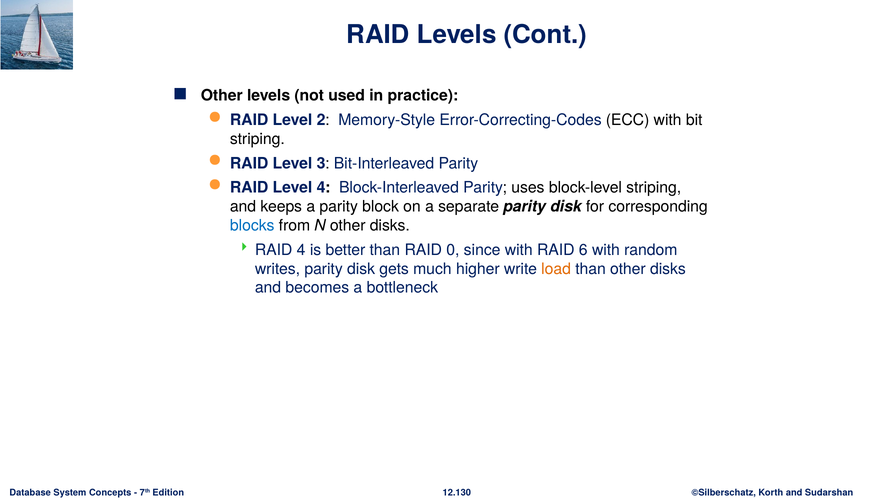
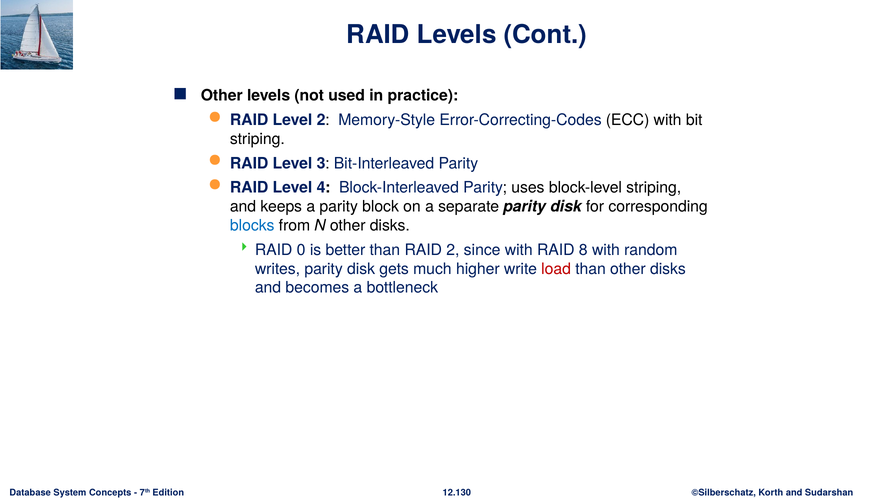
RAID 4: 4 -> 0
RAID 0: 0 -> 2
6: 6 -> 8
load colour: orange -> red
